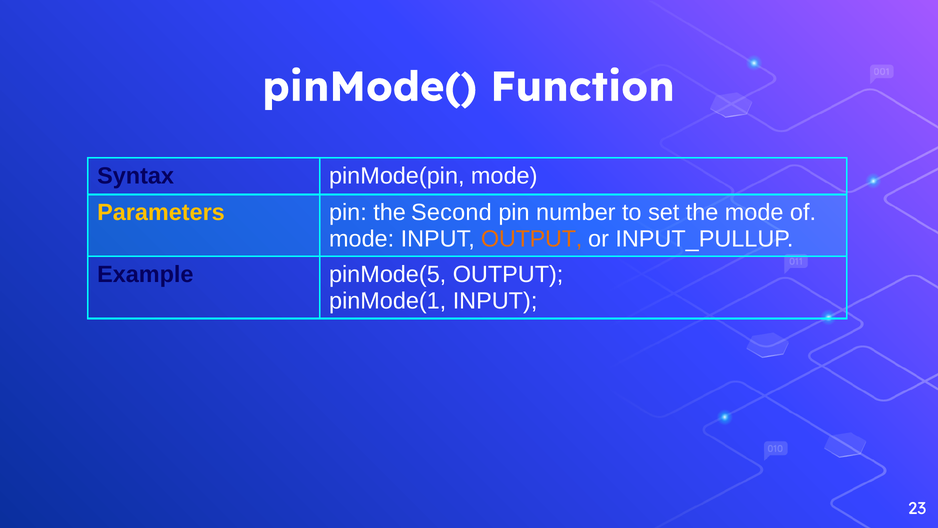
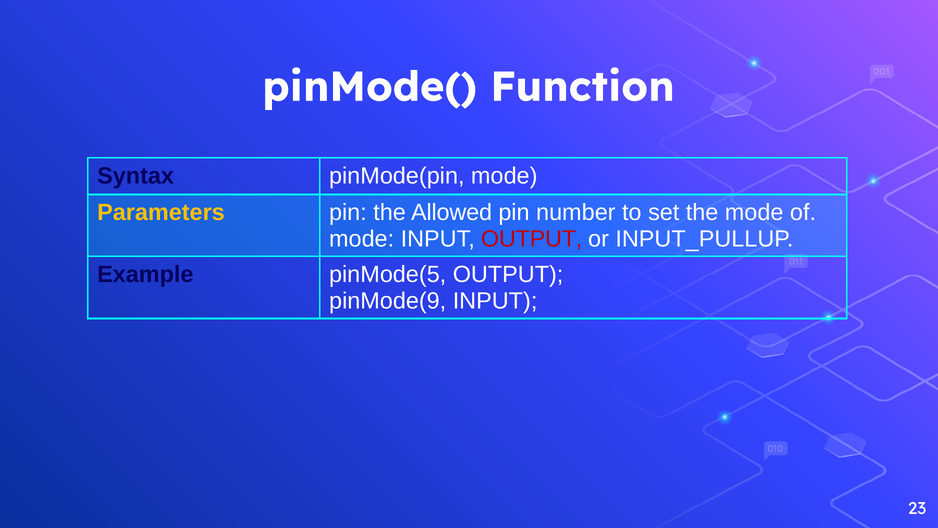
Second: Second -> Allowed
OUTPUT at (532, 239) colour: orange -> red
pinMode(1: pinMode(1 -> pinMode(9
